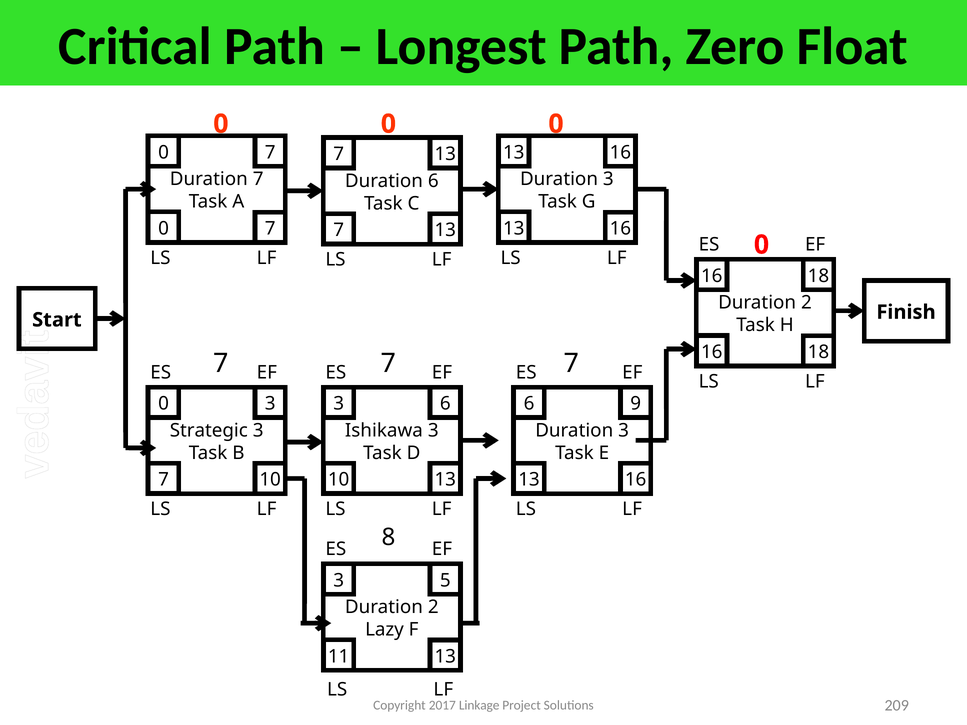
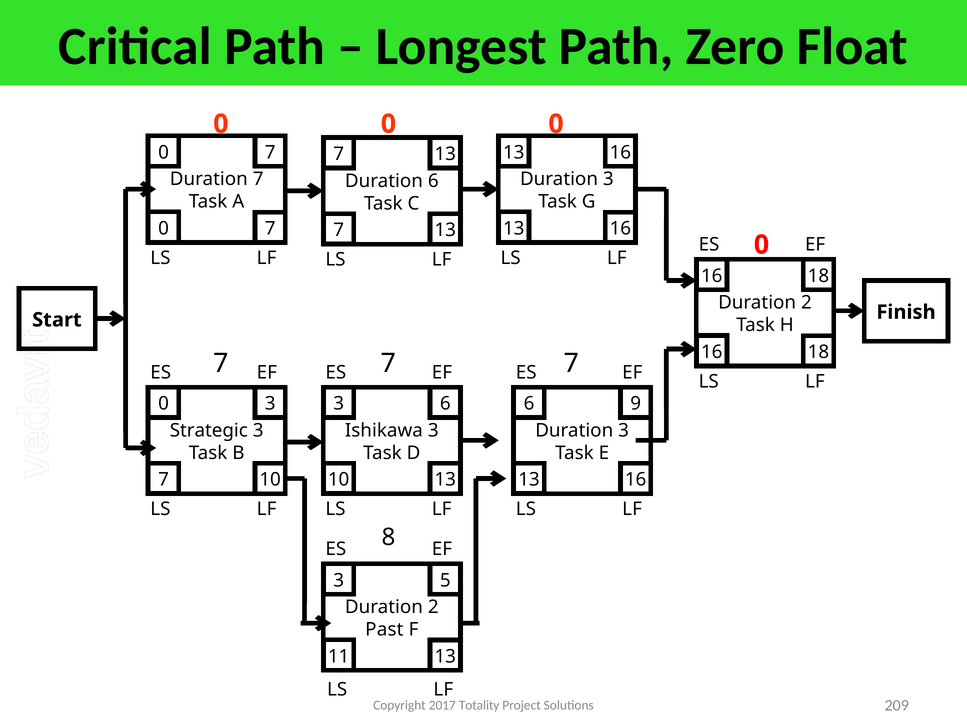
Lazy: Lazy -> Past
Linkage: Linkage -> Totality
